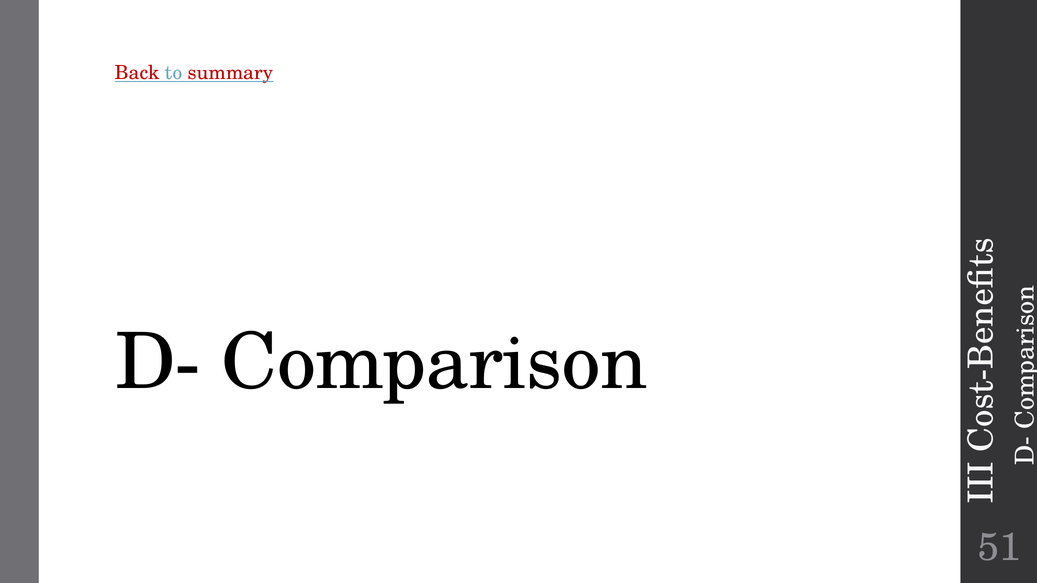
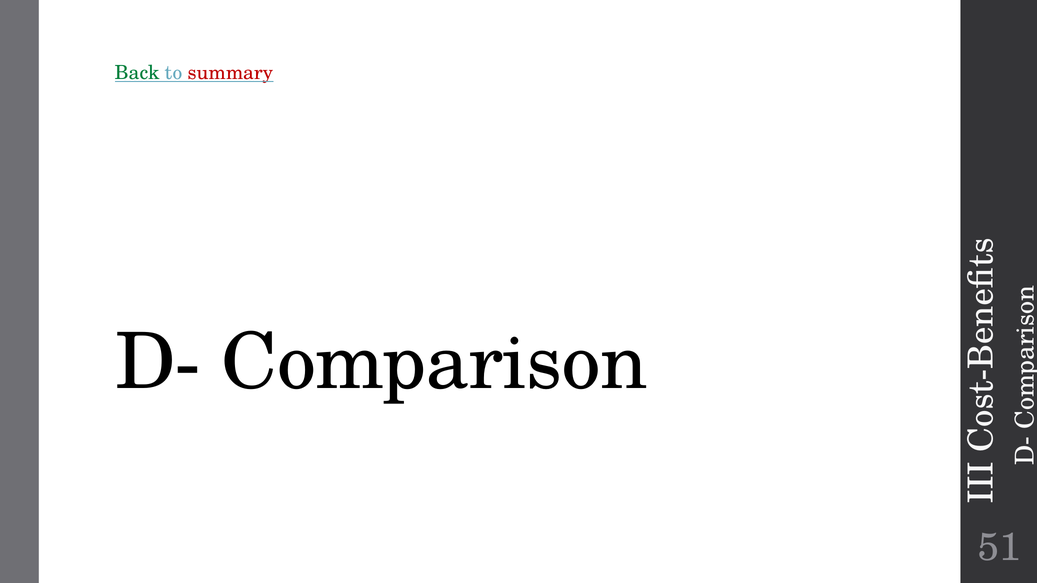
Back colour: red -> green
